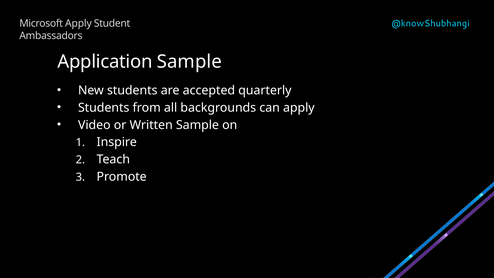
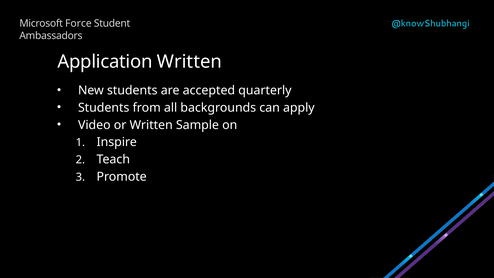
Microsoft Apply: Apply -> Force
Application Sample: Sample -> Written
